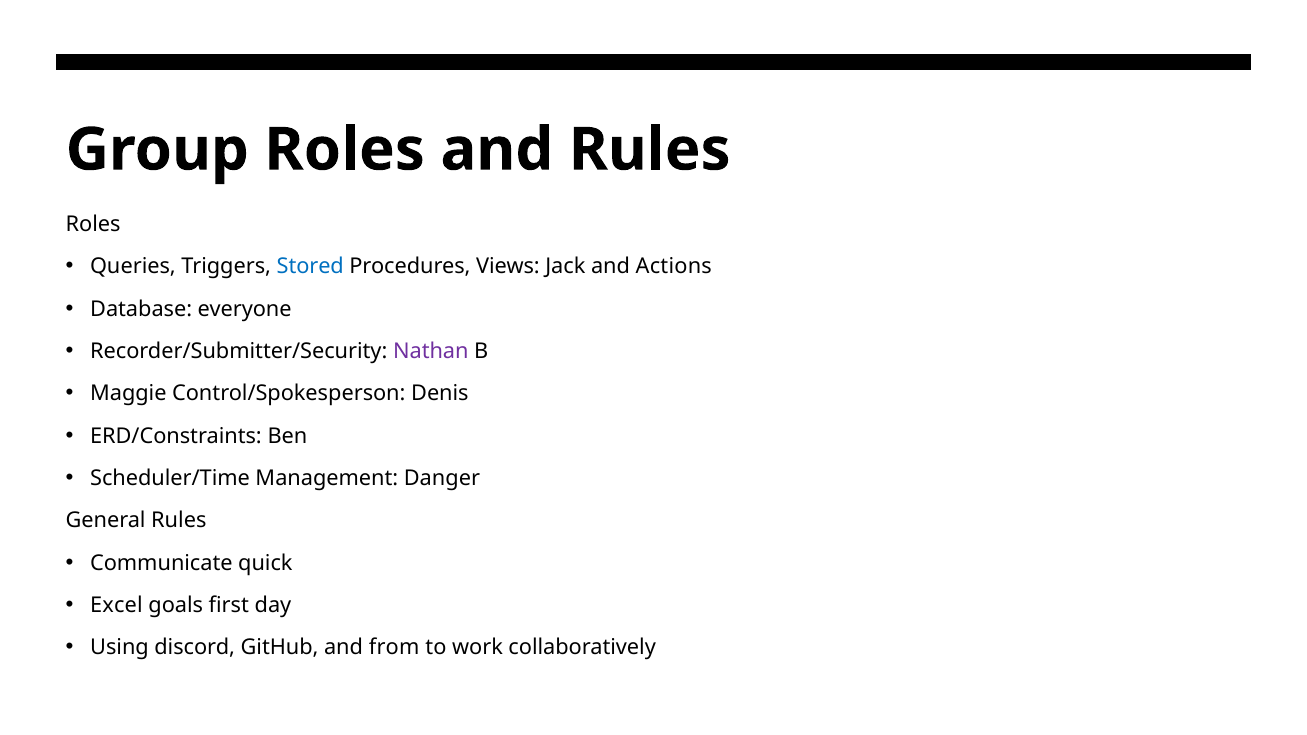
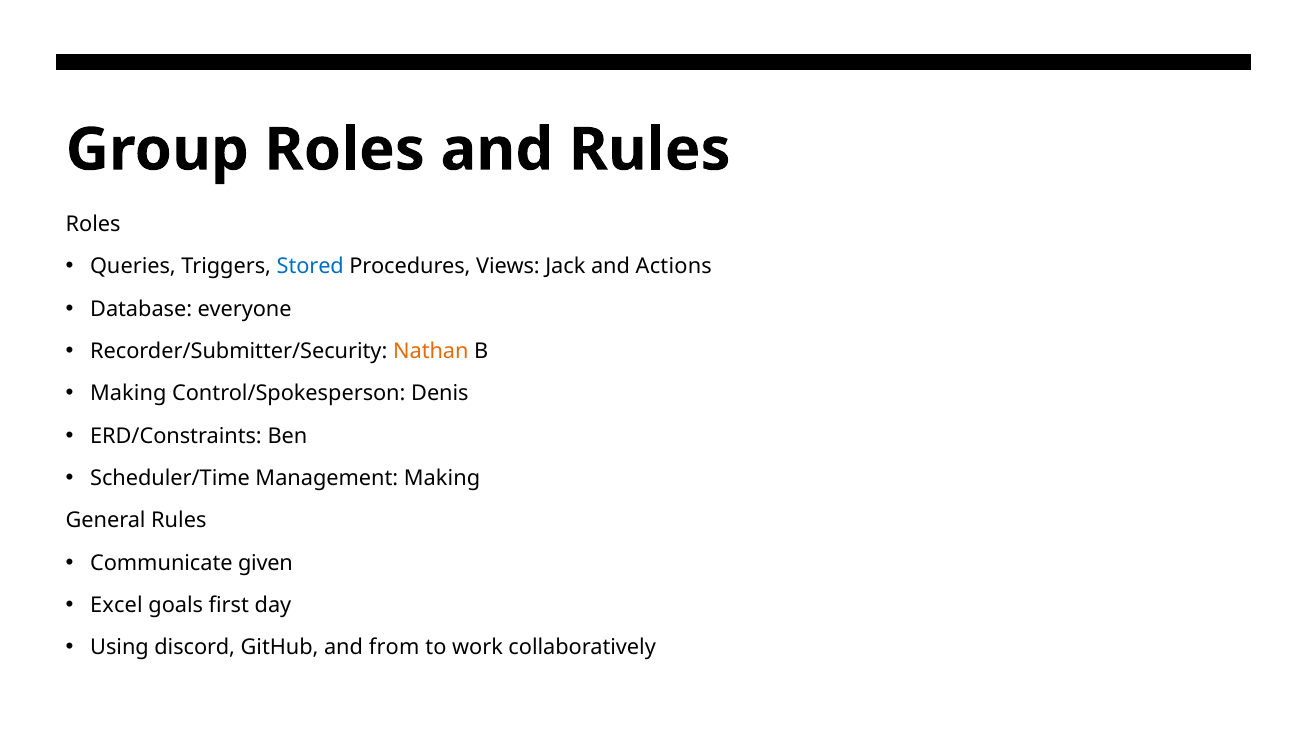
Nathan colour: purple -> orange
Maggie at (128, 394): Maggie -> Making
Management Danger: Danger -> Making
quick: quick -> given
